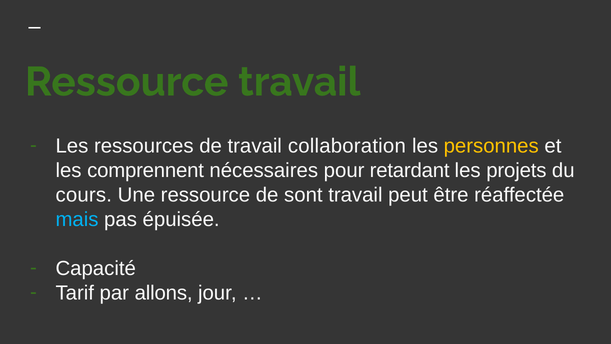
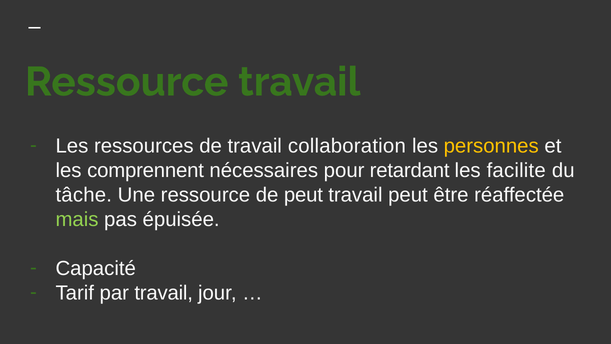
projets: projets -> facilite
cours: cours -> tâche
de sont: sont -> peut
mais colour: light blue -> light green
par allons: allons -> travail
